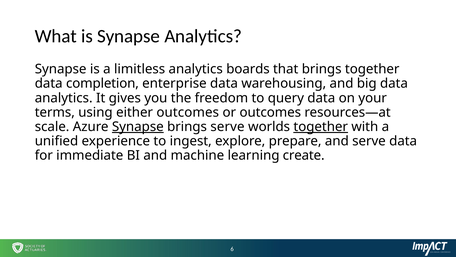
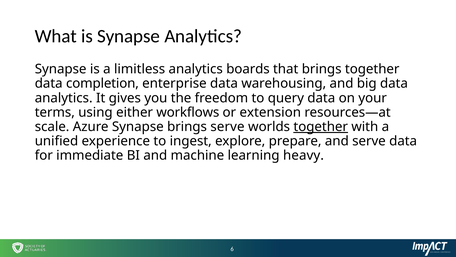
either outcomes: outcomes -> workflows
or outcomes: outcomes -> extension
Synapse at (138, 127) underline: present -> none
create: create -> heavy
